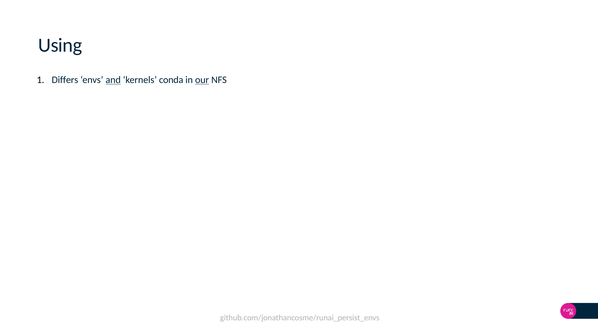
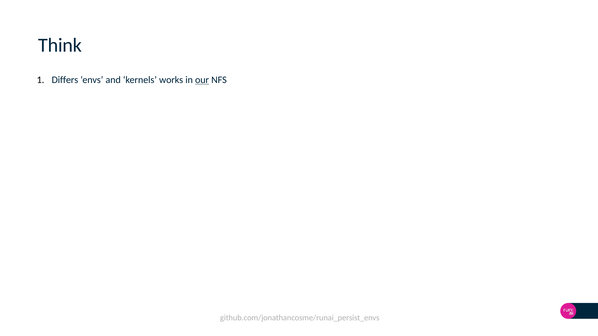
Using: Using -> Think
and underline: present -> none
conda: conda -> works
